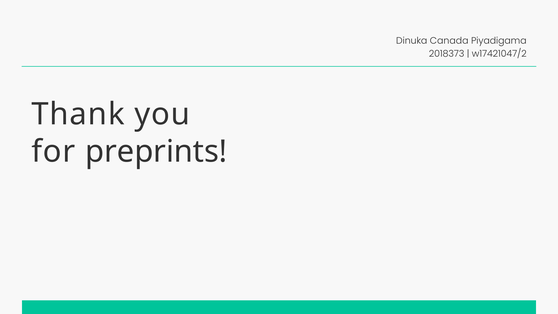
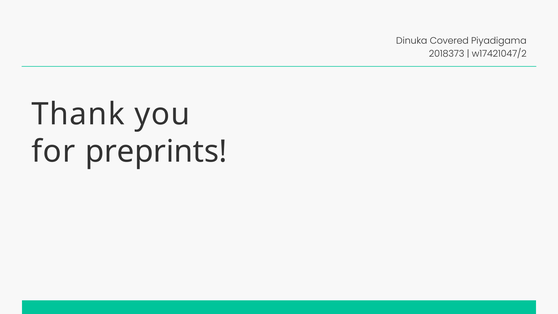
Canada: Canada -> Covered
